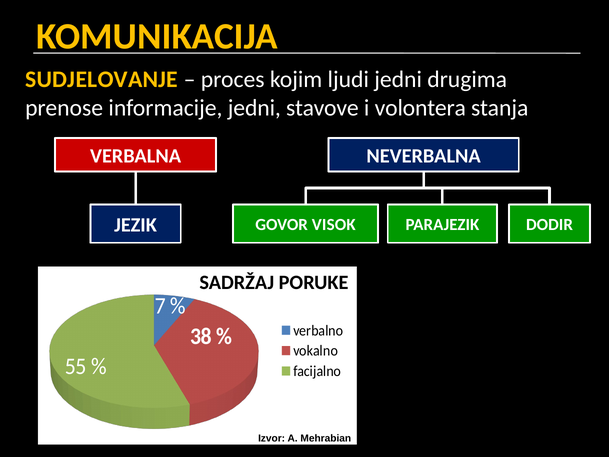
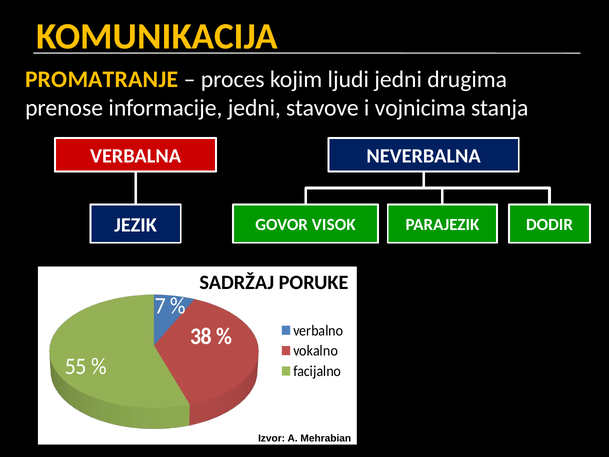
SUDJELOVANJE: SUDJELOVANJE -> PROMATRANJE
volontera: volontera -> vojnicima
